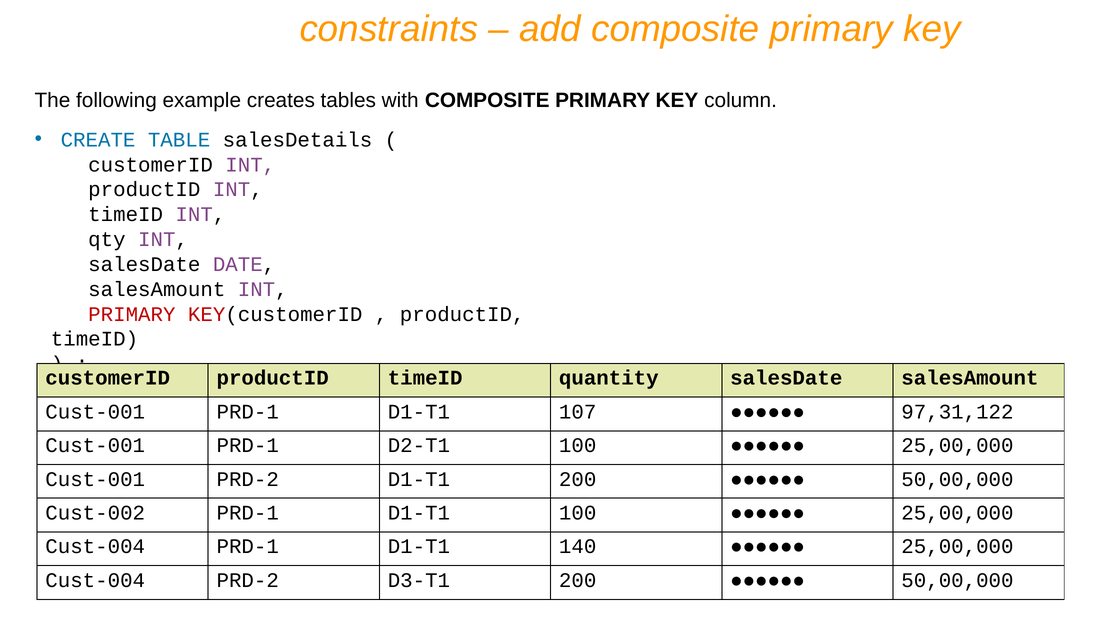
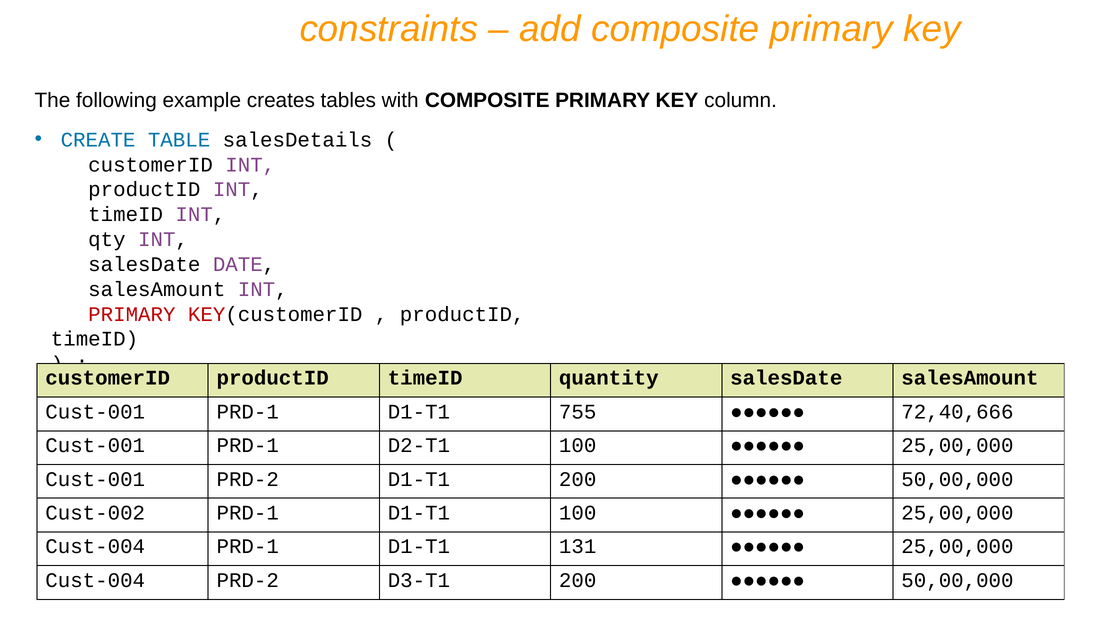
107: 107 -> 755
97,31,122: 97,31,122 -> 72,40,666
140: 140 -> 131
